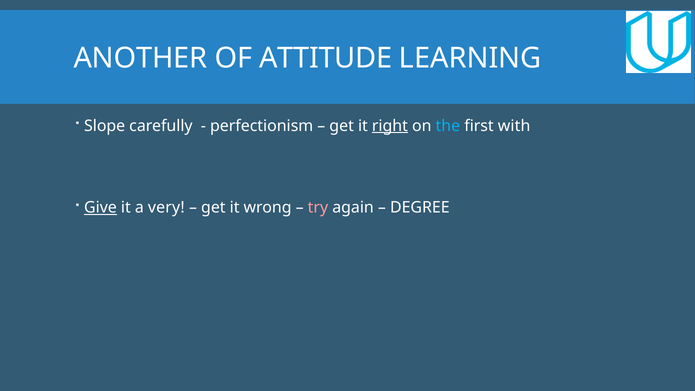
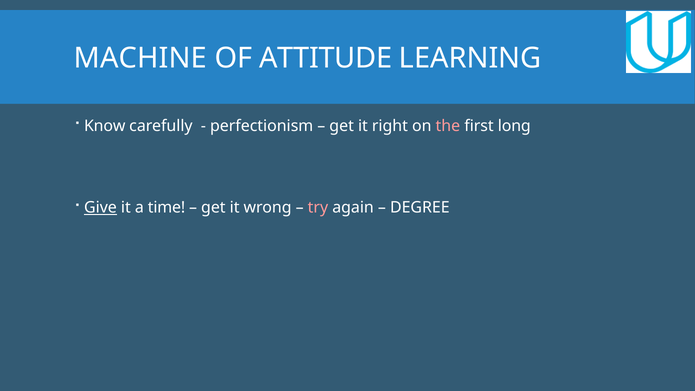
ANOTHER: ANOTHER -> MACHINE
Slope: Slope -> Know
right underline: present -> none
the colour: light blue -> pink
with: with -> long
very: very -> time
